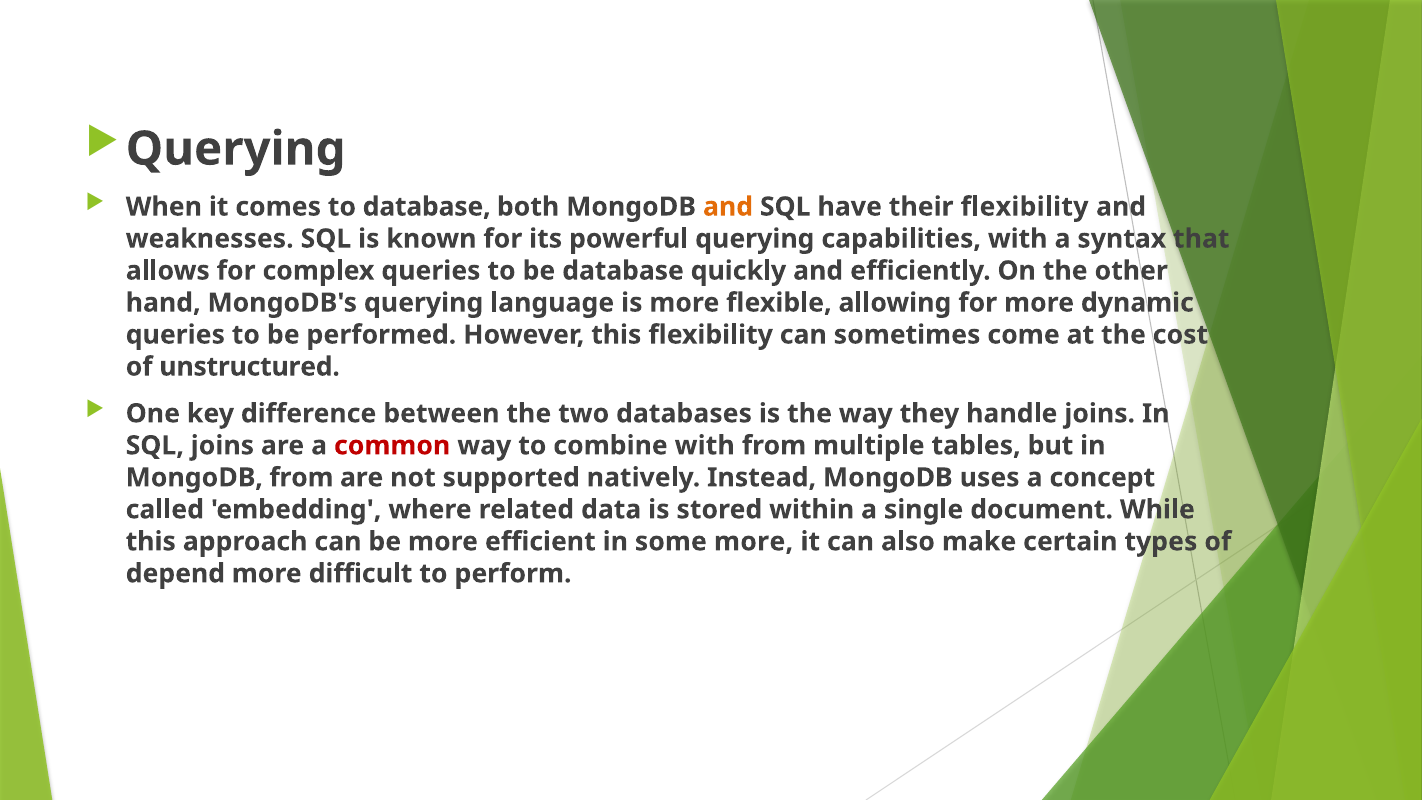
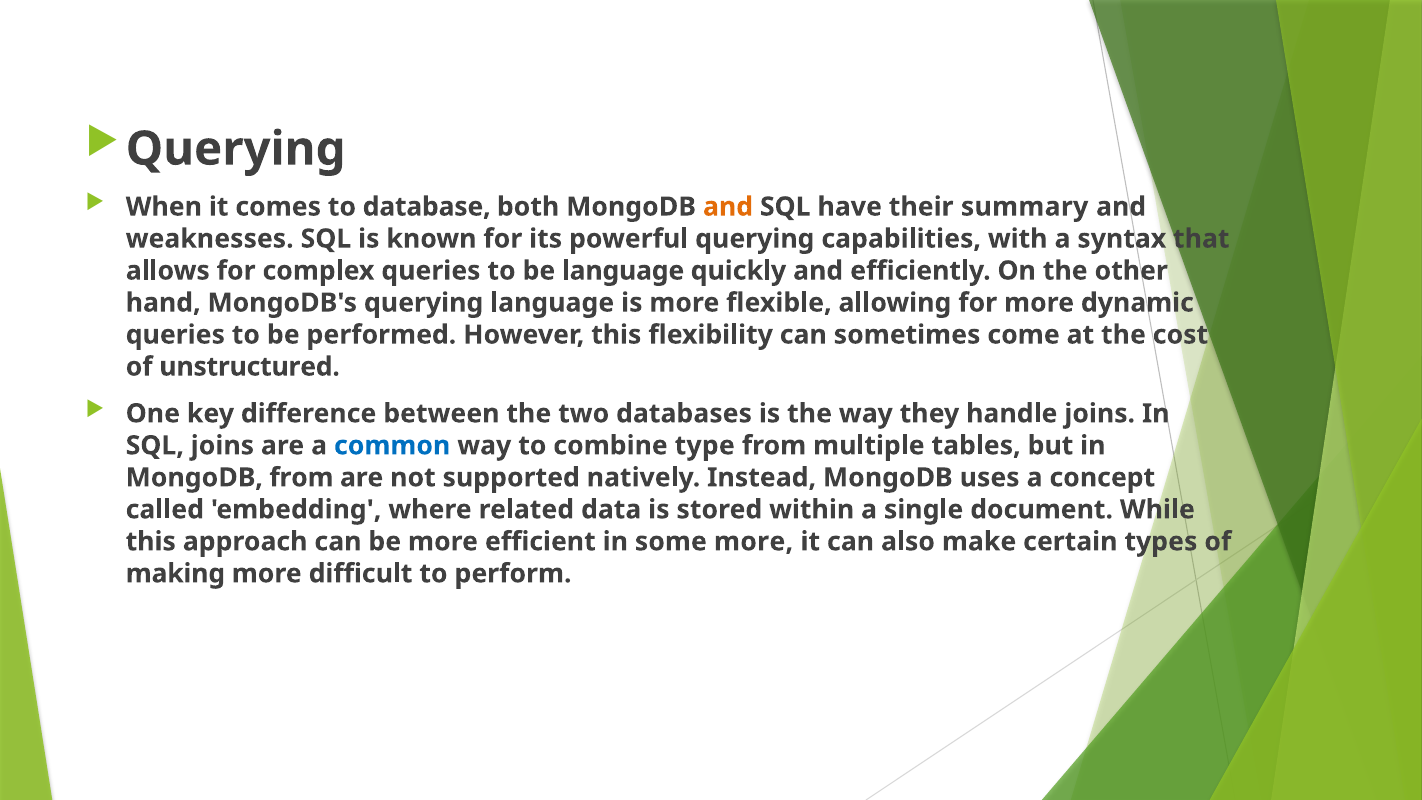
their flexibility: flexibility -> summary
be database: database -> language
common colour: red -> blue
combine with: with -> type
depend: depend -> making
